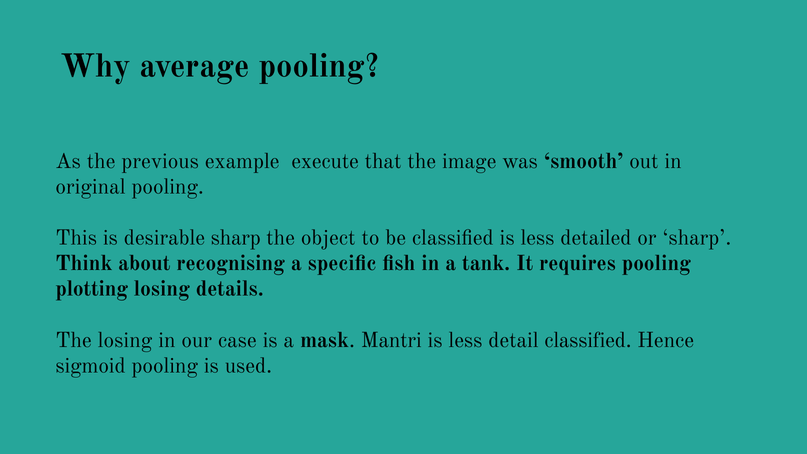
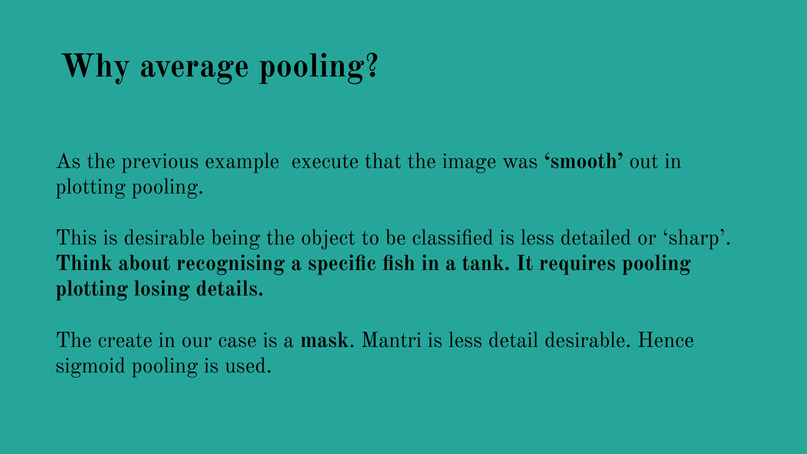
original at (90, 187): original -> plotting
desirable sharp: sharp -> being
The losing: losing -> create
detail classified: classified -> desirable
